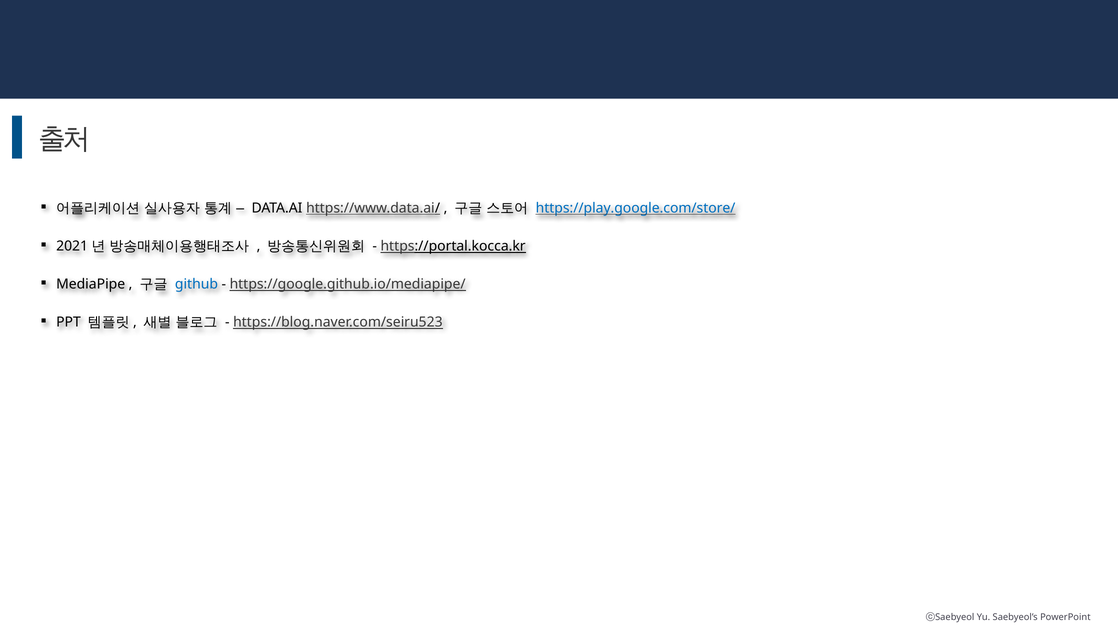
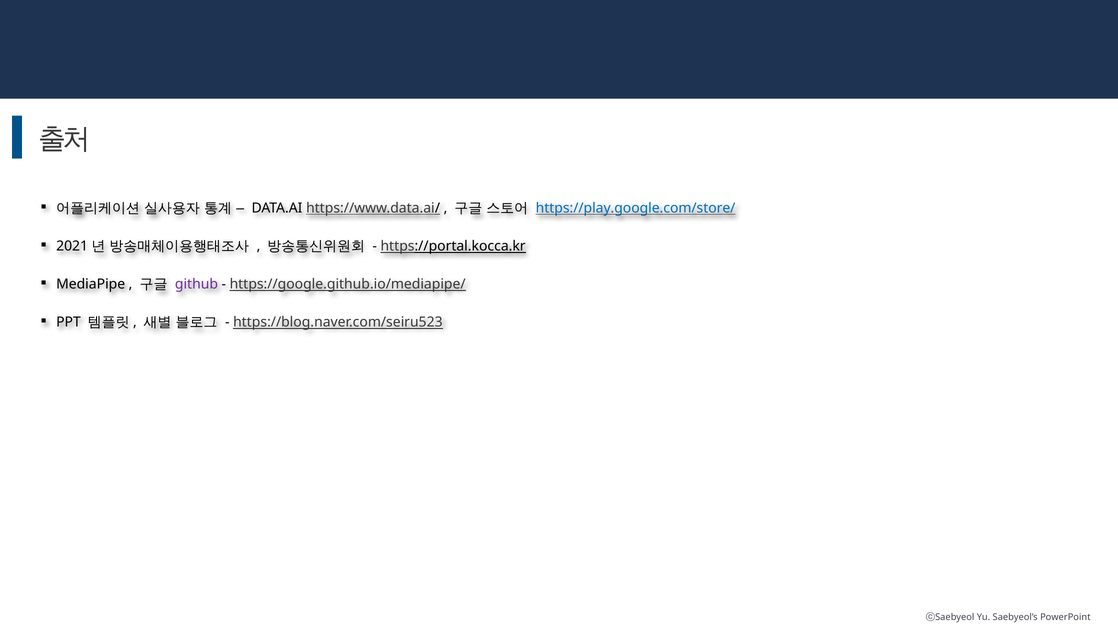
github colour: blue -> purple
